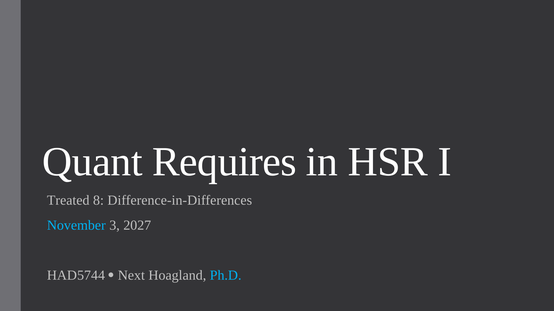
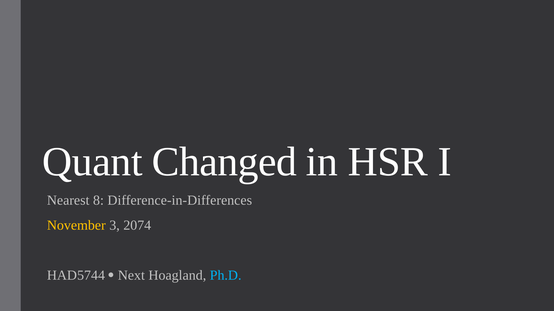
Requires: Requires -> Changed
Treated: Treated -> Nearest
November colour: light blue -> yellow
2027: 2027 -> 2074
